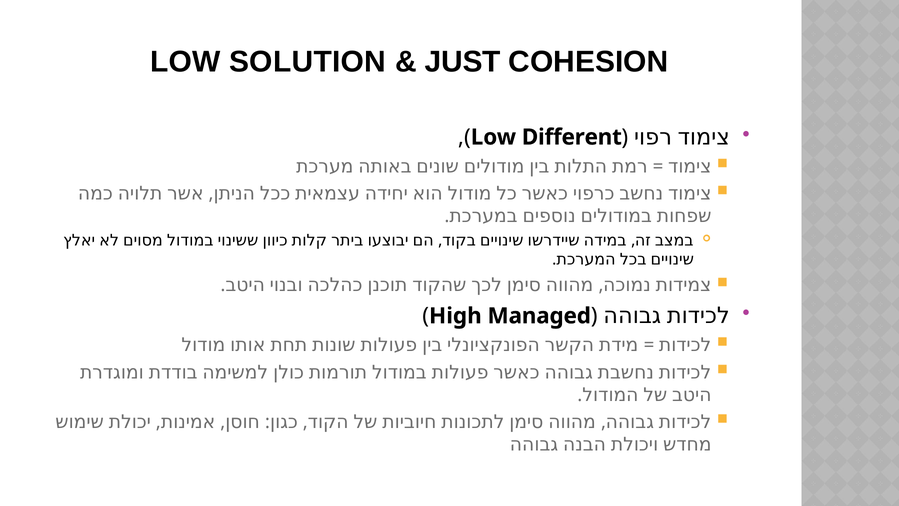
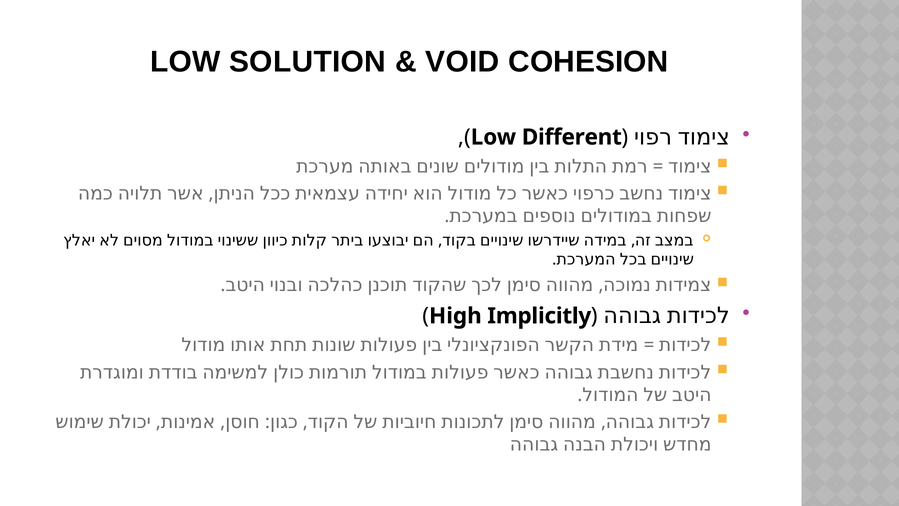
JUST: JUST -> VOID
Managed: Managed -> Implicitly
